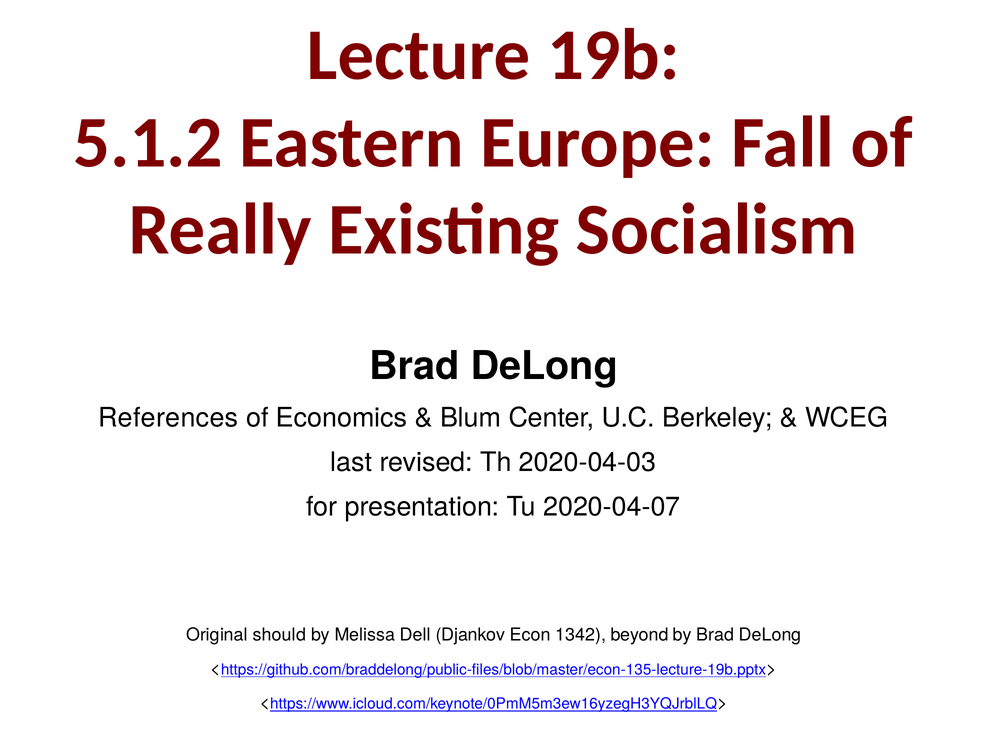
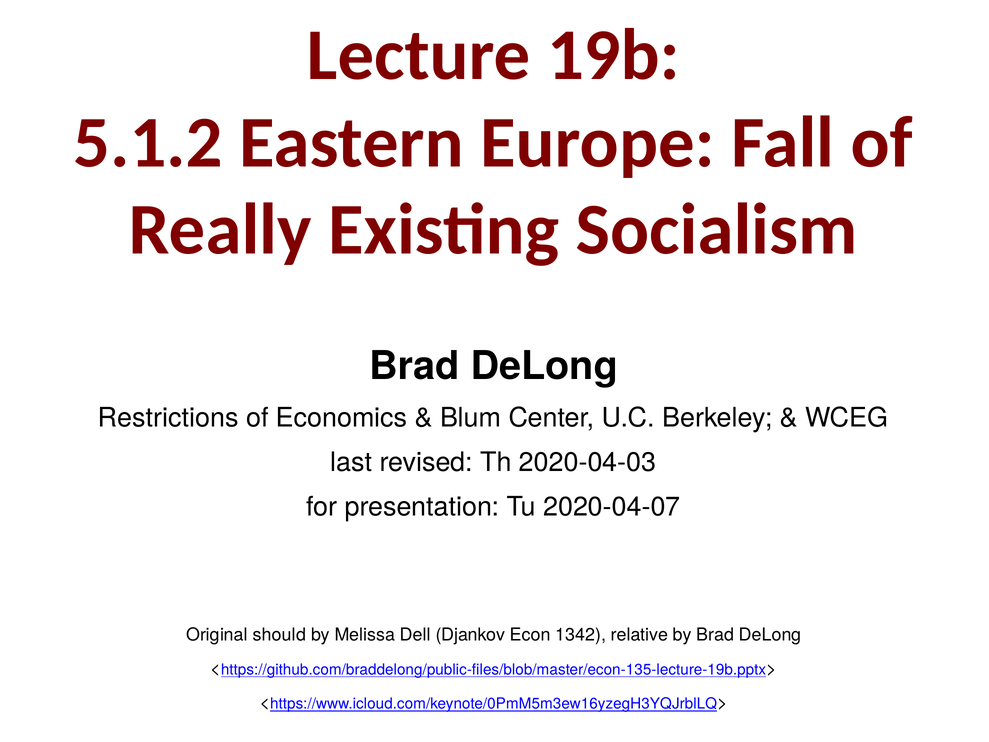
References: References -> Restrictions
beyond: beyond -> relative
